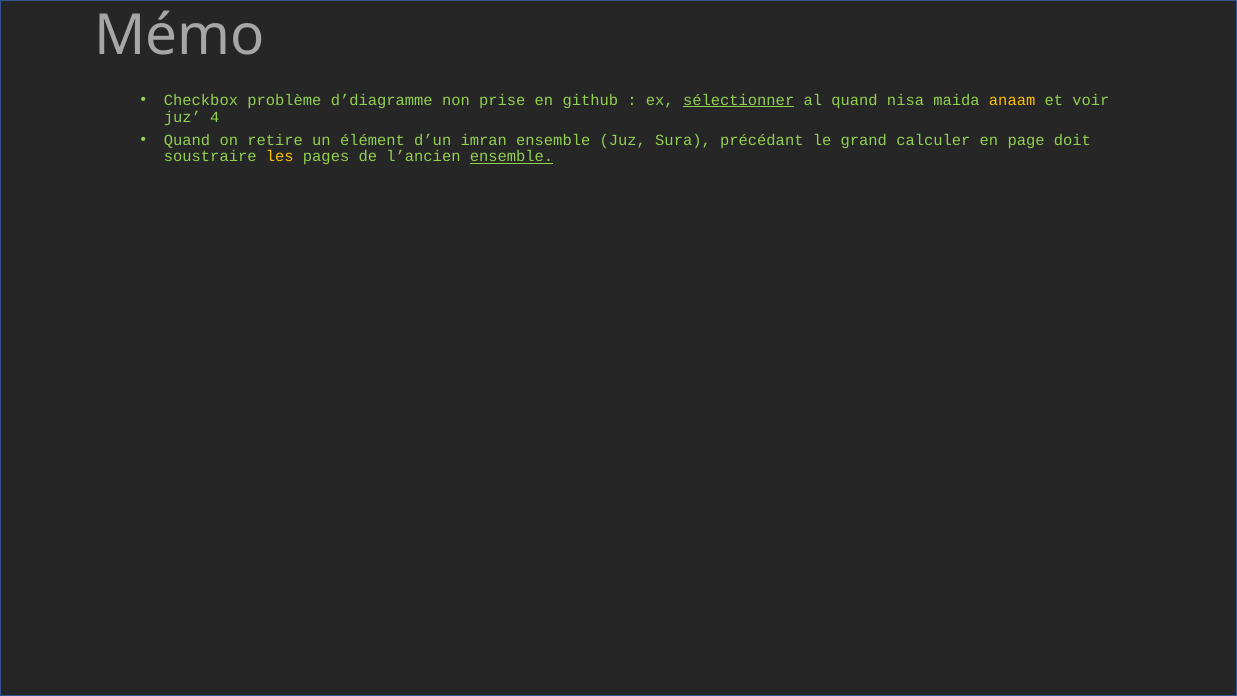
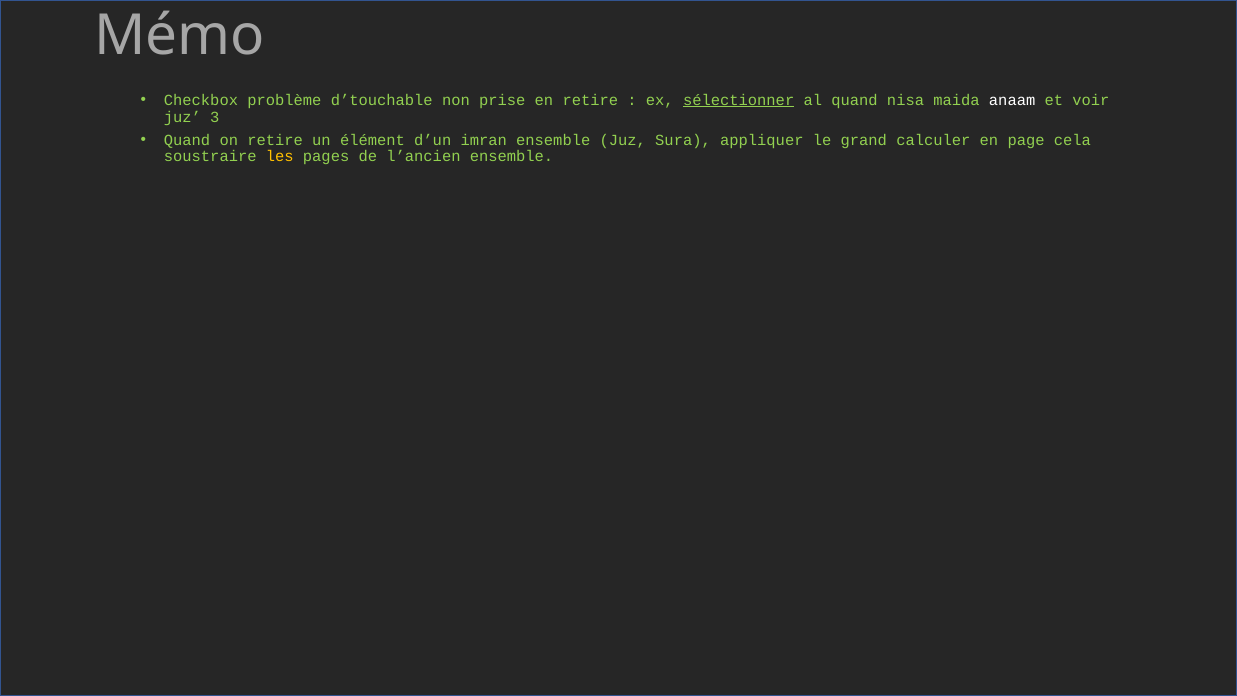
d’diagramme: d’diagramme -> d’touchable
en github: github -> retire
anaam colour: yellow -> white
4: 4 -> 3
précédant: précédant -> appliquer
doit: doit -> cela
ensemble at (512, 157) underline: present -> none
